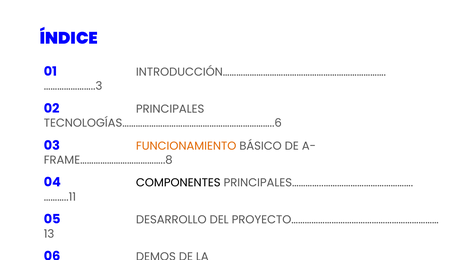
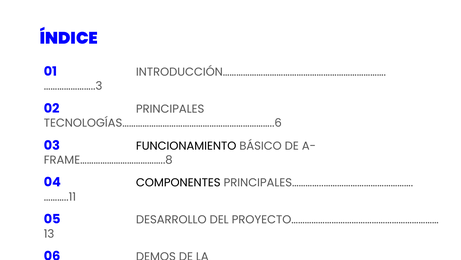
FUNCIONAMIENTO colour: orange -> black
